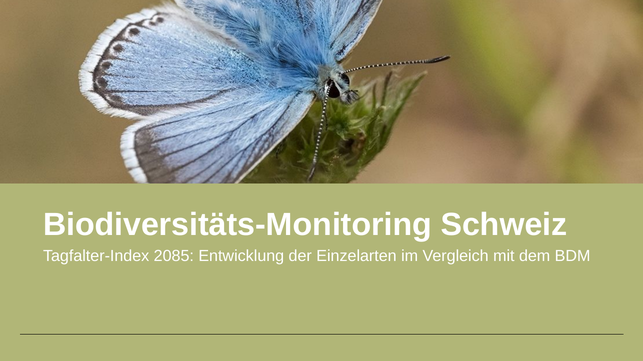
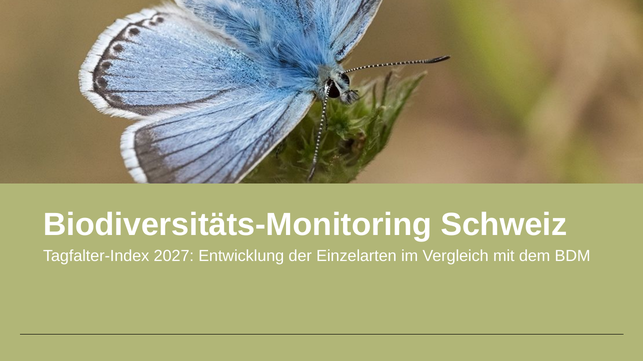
2085: 2085 -> 2027
